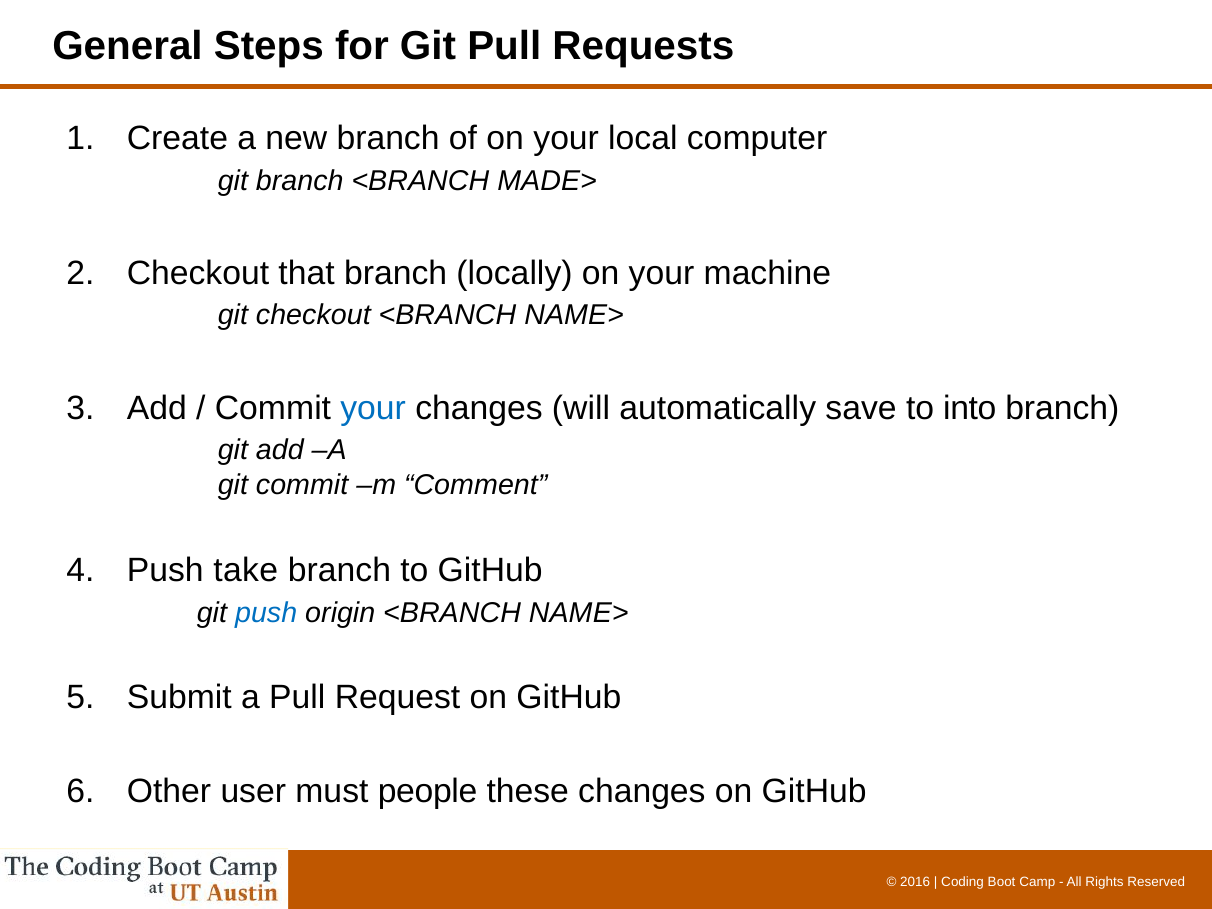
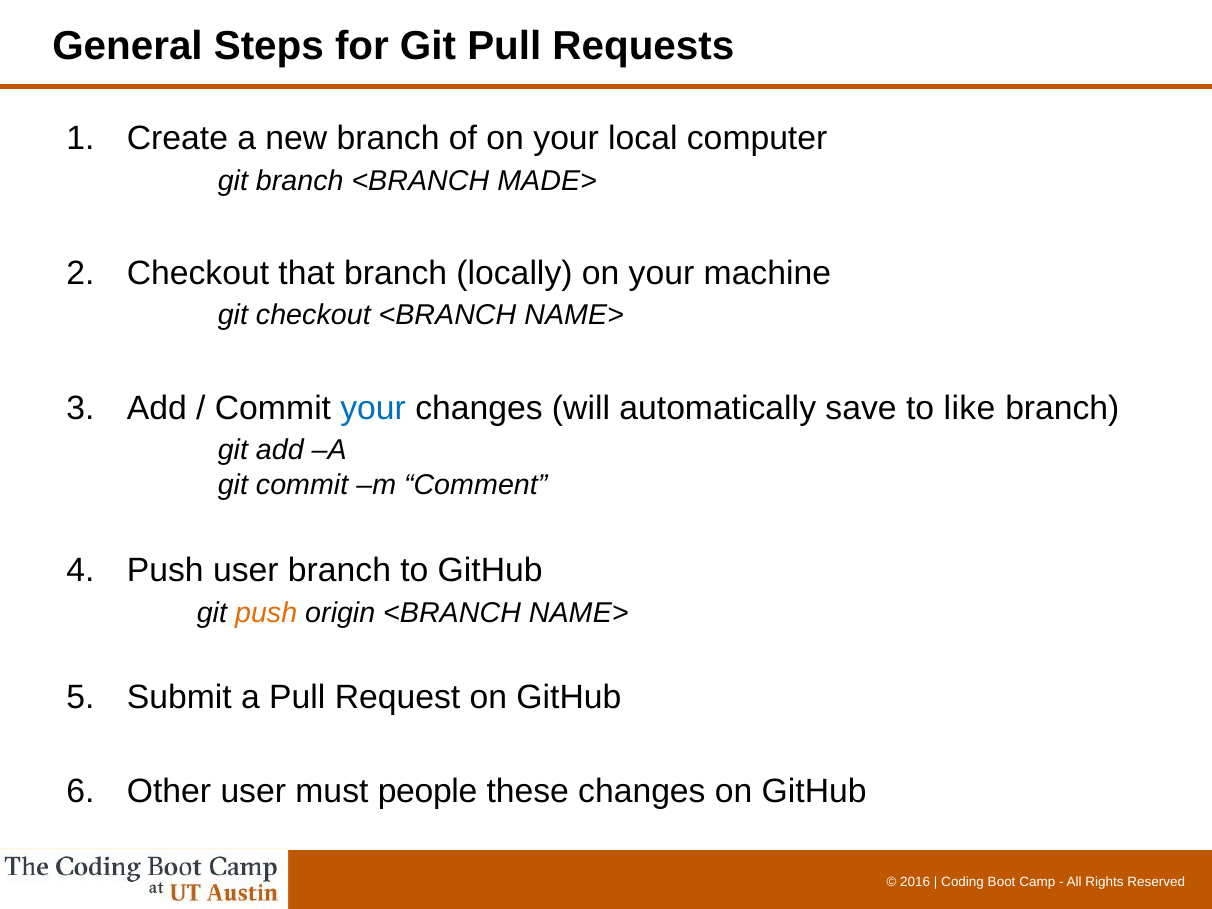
into: into -> like
Push take: take -> user
push at (266, 613) colour: blue -> orange
